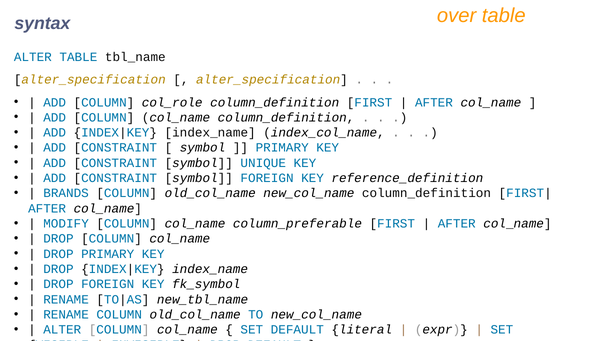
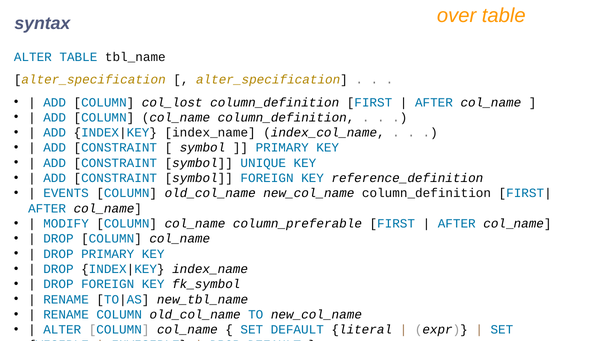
col_role: col_role -> col_lost
BRANDS: BRANDS -> EVENTS
